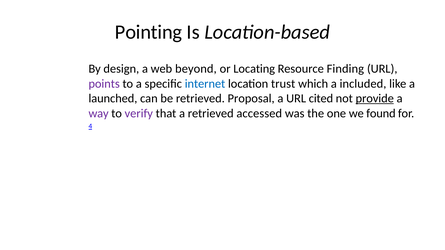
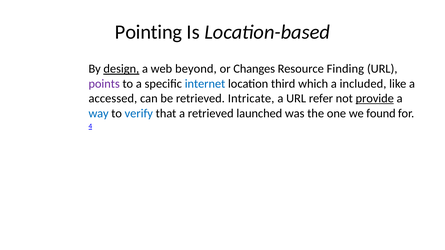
design underline: none -> present
Locating: Locating -> Changes
trust: trust -> third
launched: launched -> accessed
Proposal: Proposal -> Intricate
cited: cited -> refer
way colour: purple -> blue
verify colour: purple -> blue
accessed: accessed -> launched
